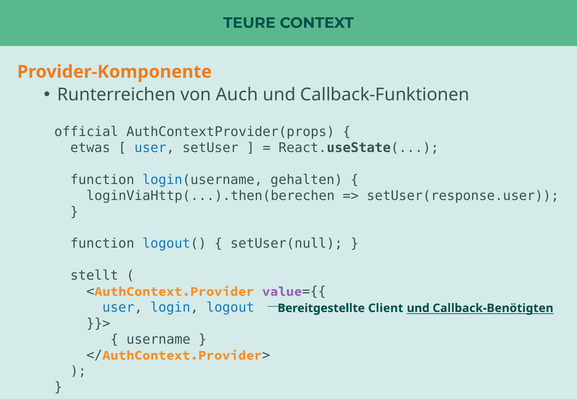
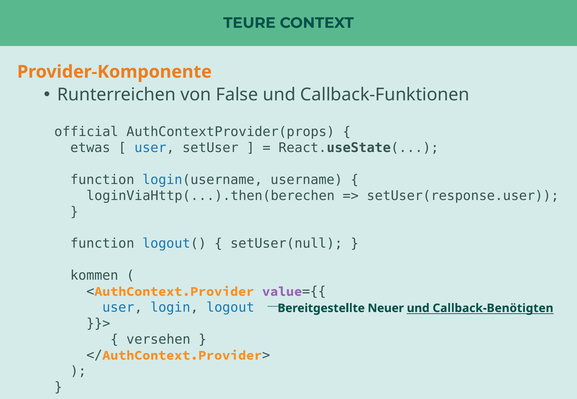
Auch: Auch -> False
gehalten: gehalten -> username
stellt: stellt -> kommen
Client: Client -> Neuer
username: username -> versehen
